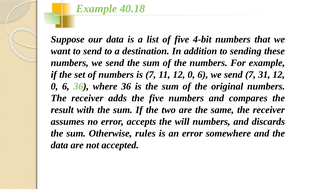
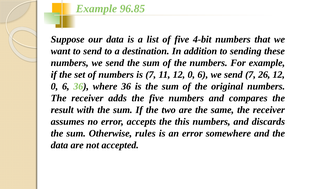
40.18: 40.18 -> 96.85
31: 31 -> 26
will: will -> this
